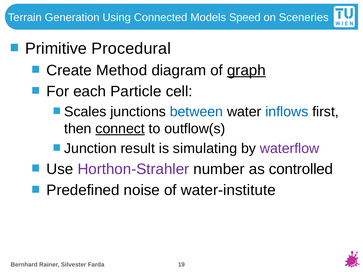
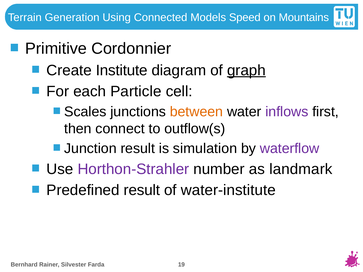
Sceneries: Sceneries -> Mountains
Procedural: Procedural -> Cordonnier
Method: Method -> Institute
between colour: blue -> orange
inflows colour: blue -> purple
connect underline: present -> none
simulating: simulating -> simulation
controlled: controlled -> landmark
Predefined noise: noise -> result
